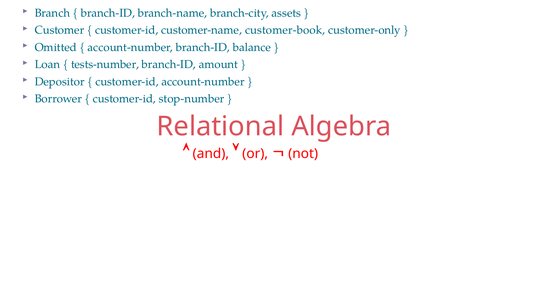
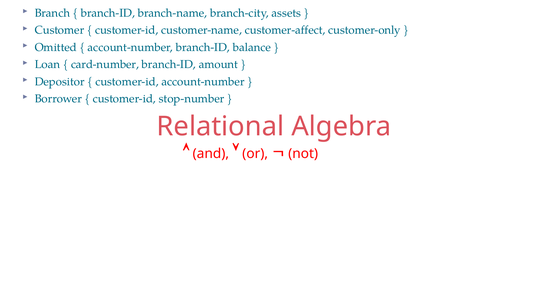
customer-book: customer-book -> customer-affect
tests-number: tests-number -> card-number
